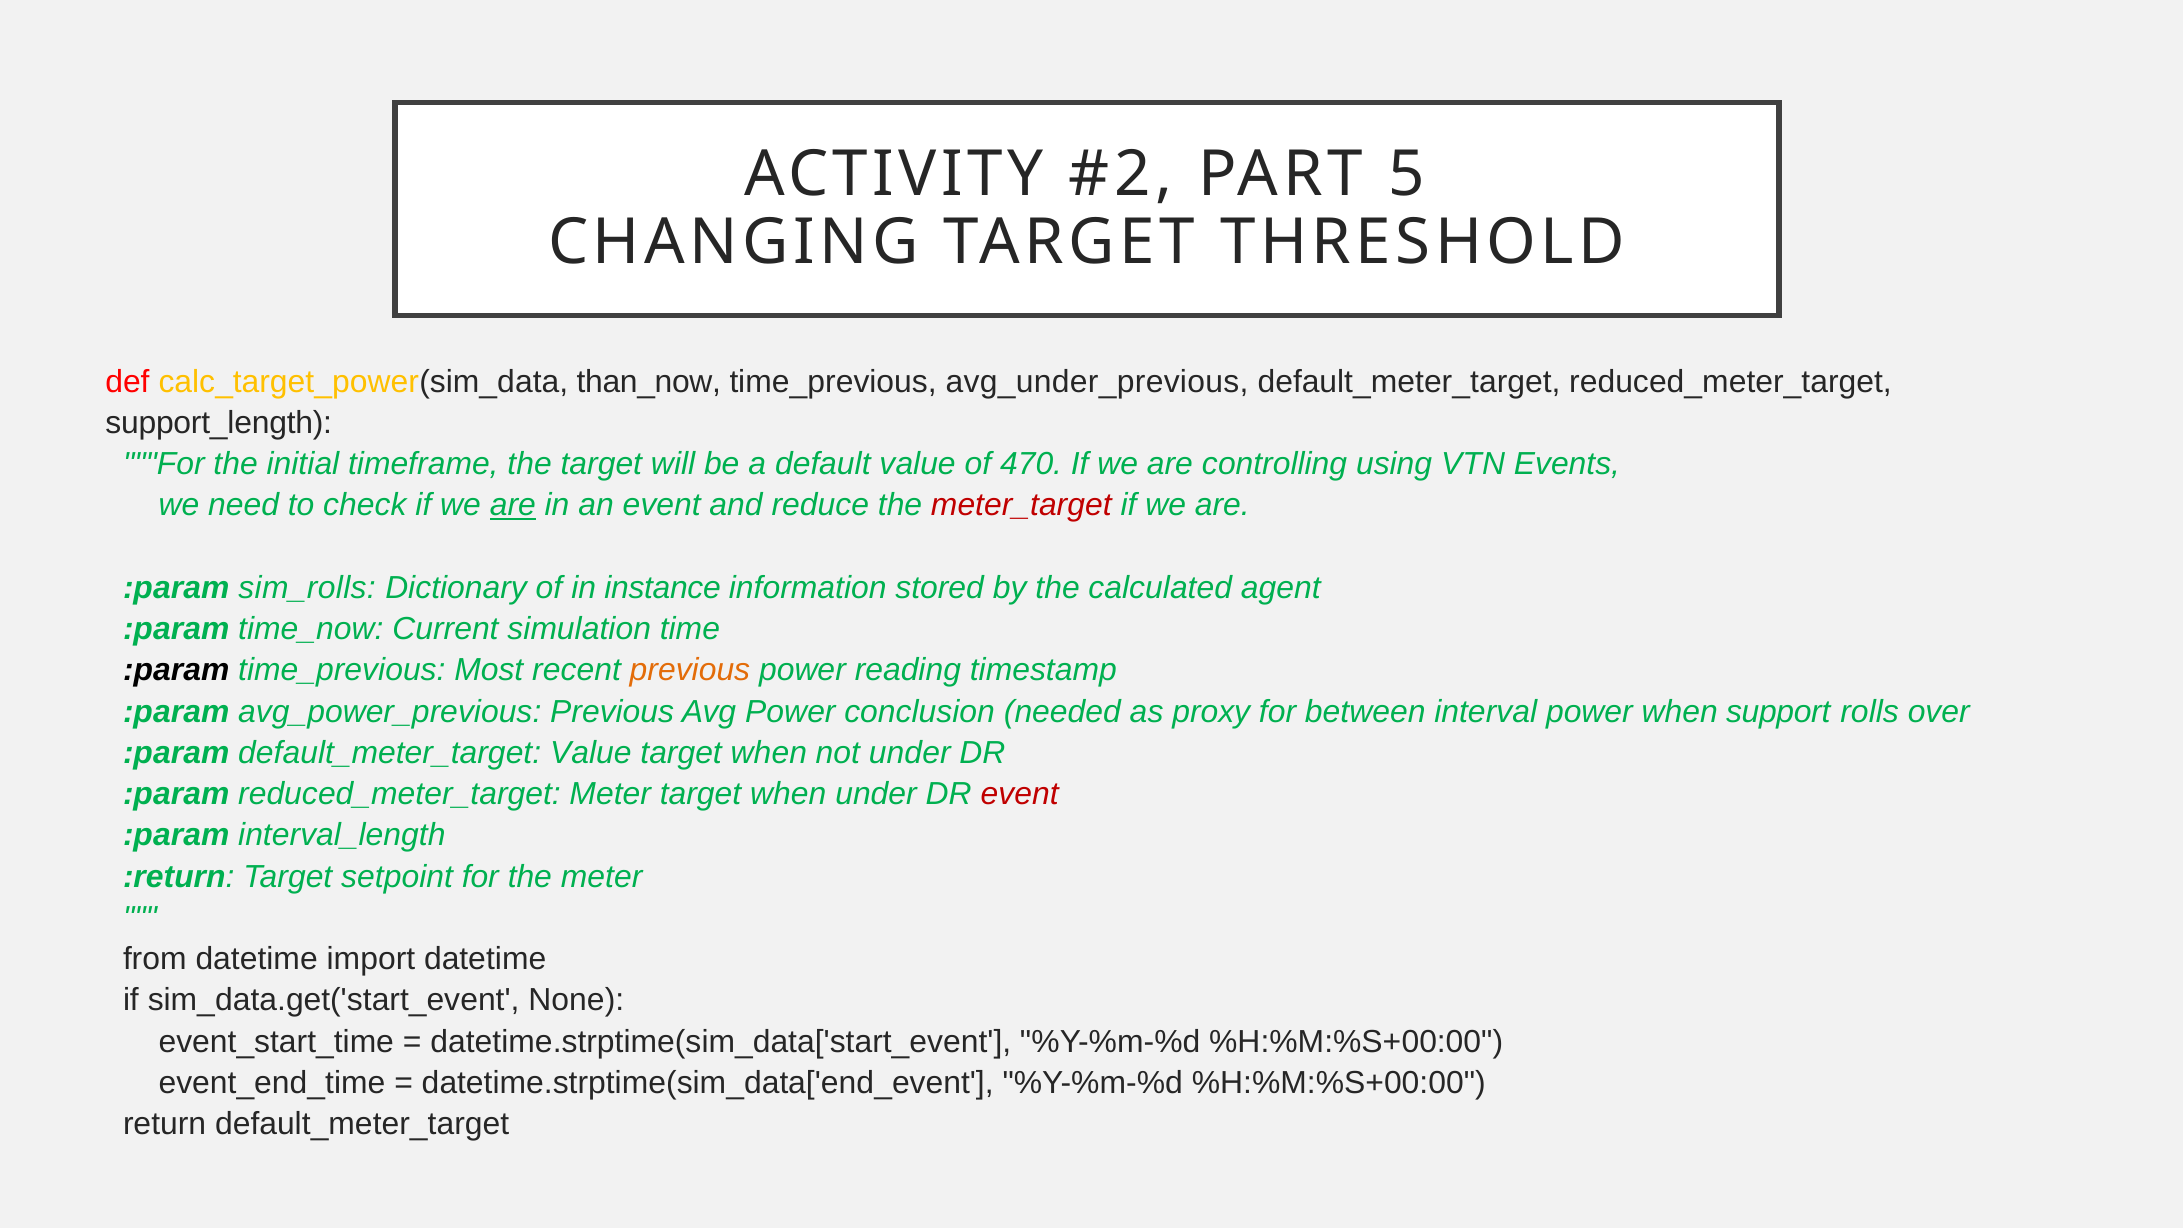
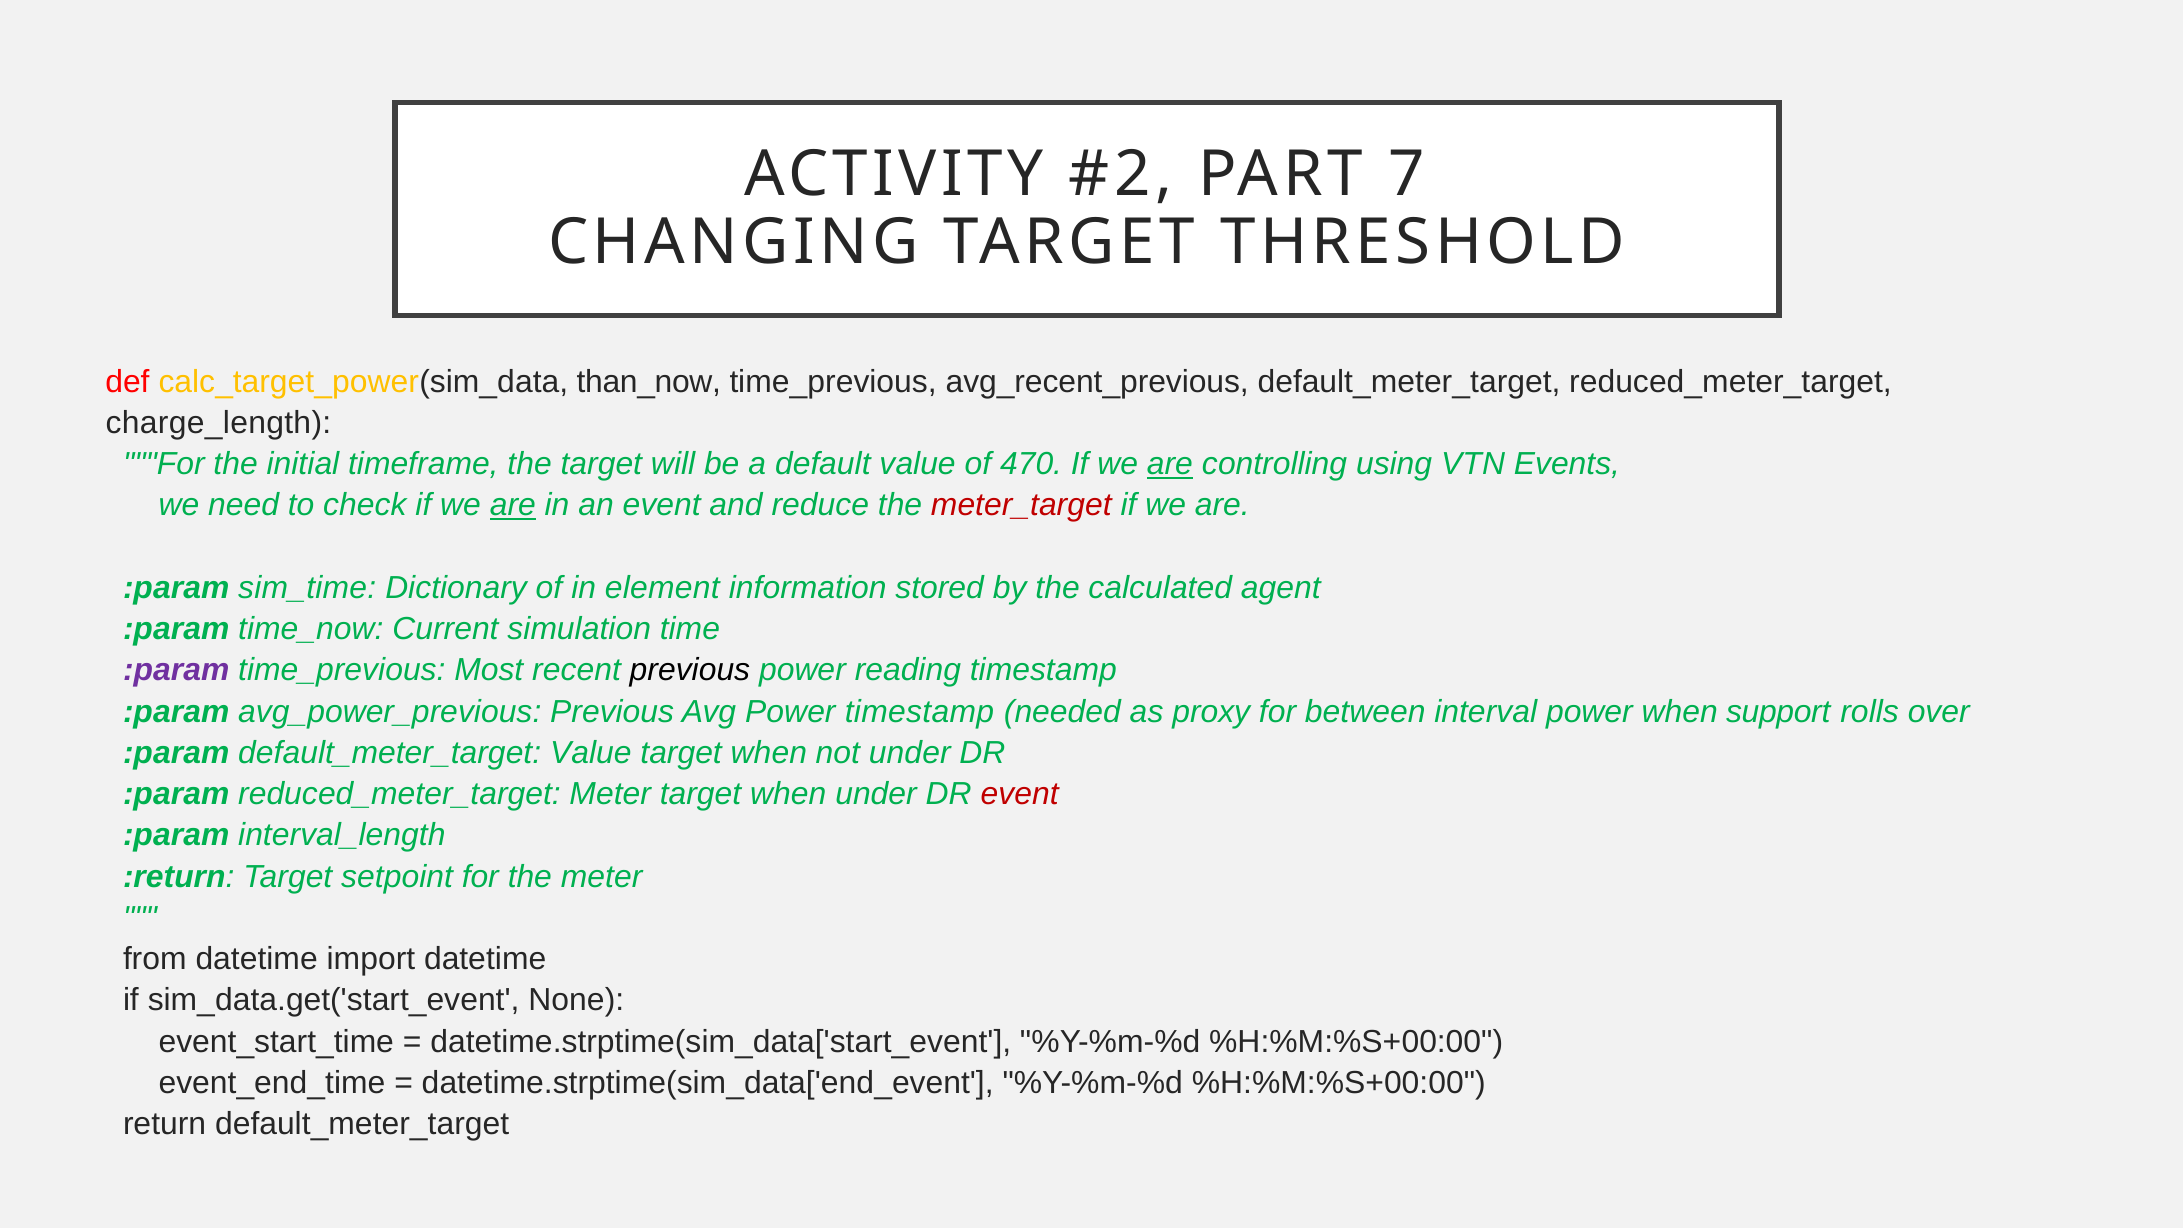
5: 5 -> 7
avg_under_previous: avg_under_previous -> avg_recent_previous
support_length: support_length -> charge_length
are at (1170, 464) underline: none -> present
sim_rolls: sim_rolls -> sim_time
instance: instance -> element
:param at (176, 670) colour: black -> purple
previous at (690, 670) colour: orange -> black
Power conclusion: conclusion -> timestamp
